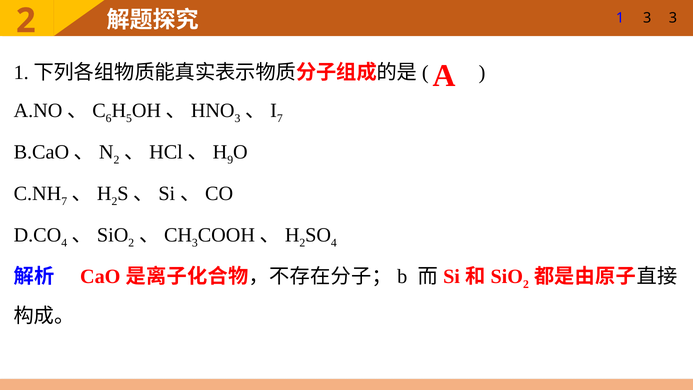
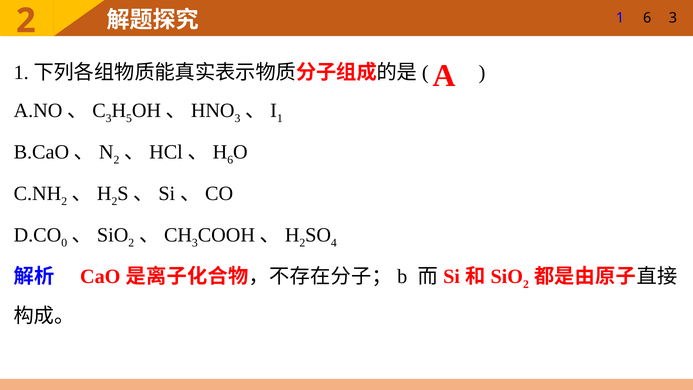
1 3: 3 -> 6
6 at (109, 119): 6 -> 3
7 at (280, 119): 7 -> 1
9 at (230, 160): 9 -> 6
7 at (64, 201): 7 -> 2
4 at (64, 243): 4 -> 0
